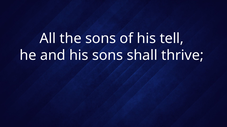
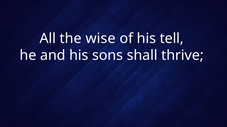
the sons: sons -> wise
